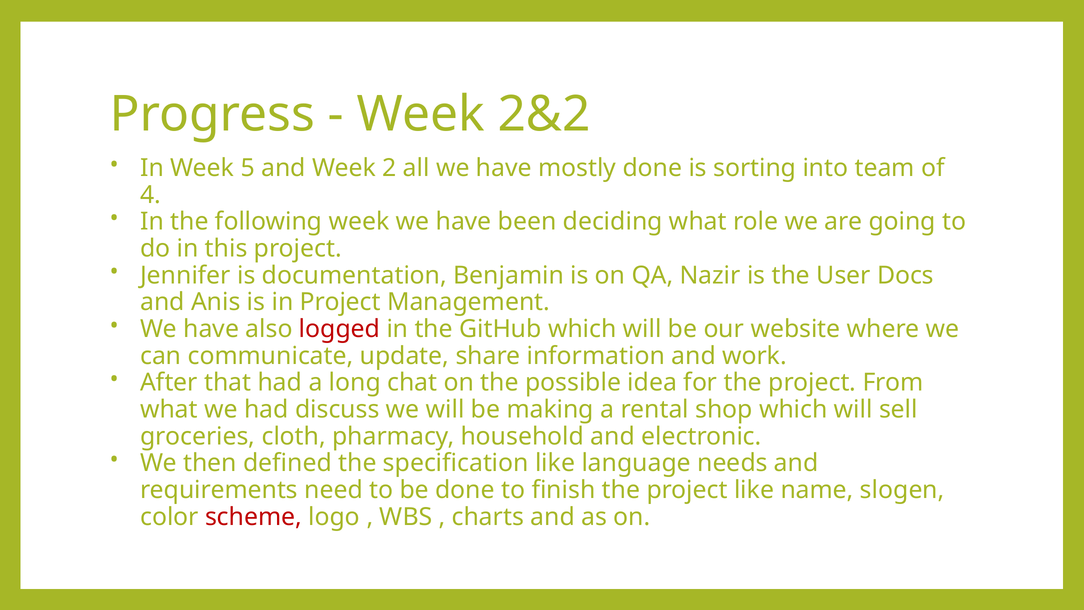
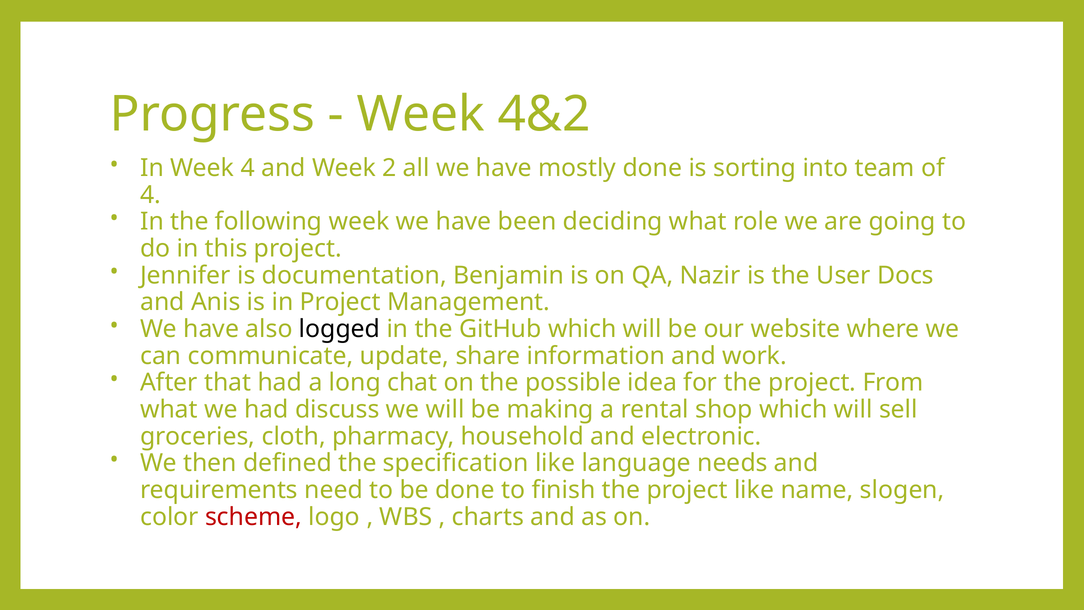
2&2: 2&2 -> 4&2
Week 5: 5 -> 4
logged colour: red -> black
